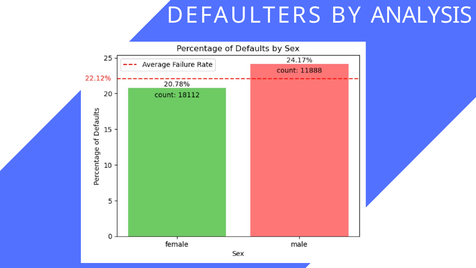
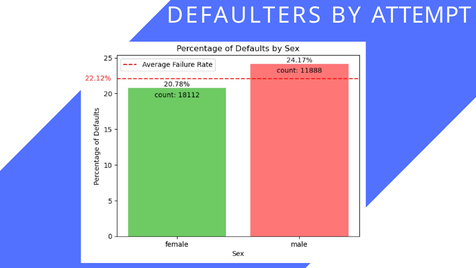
ANALYSIS: ANALYSIS -> ATTEMPT
